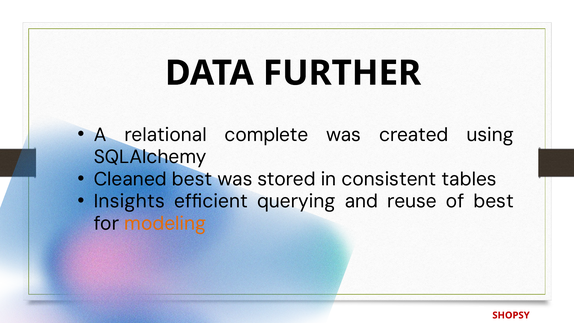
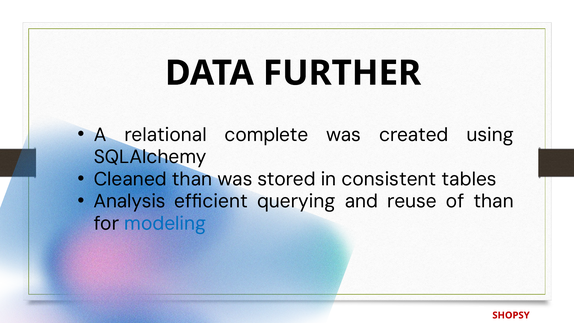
Cleaned best: best -> than
Insights: Insights -> Analysis
of best: best -> than
modeling colour: orange -> blue
